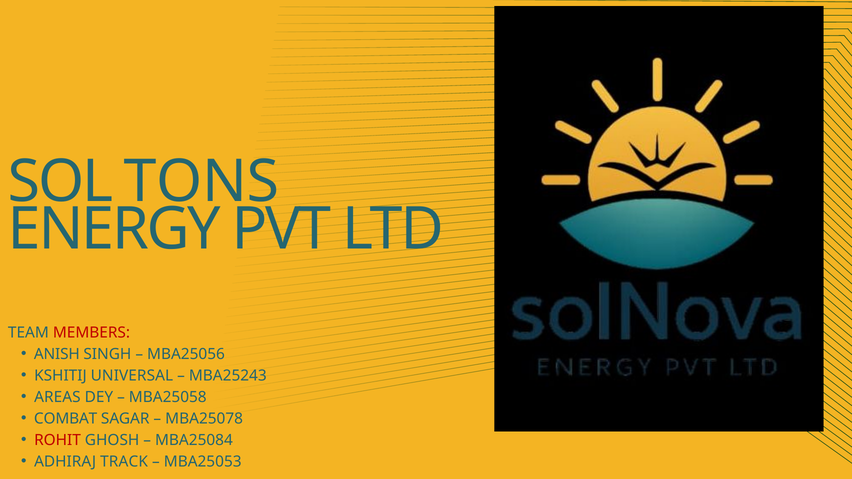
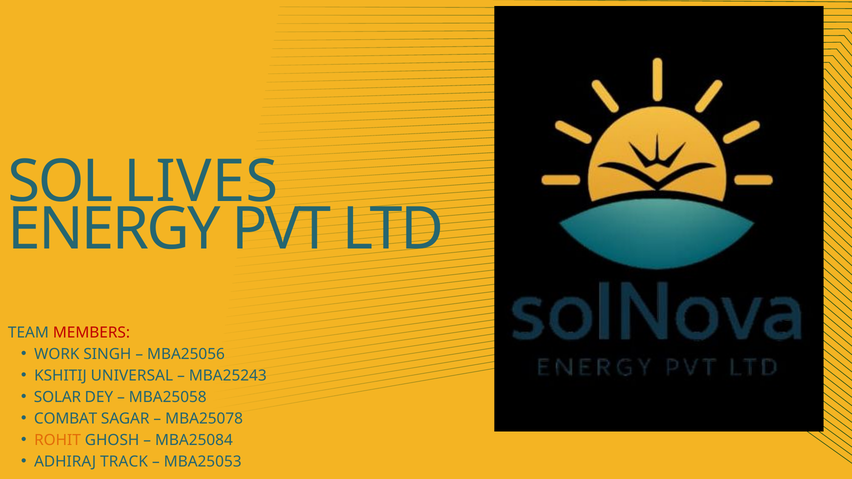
TONS: TONS -> LIVES
ANISH: ANISH -> WORK
AREAS: AREAS -> SOLAR
ROHIT colour: red -> orange
